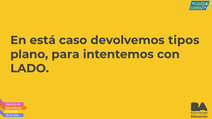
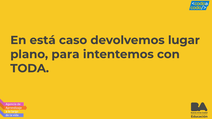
tipos: tipos -> lugar
LADO: LADO -> TODA
